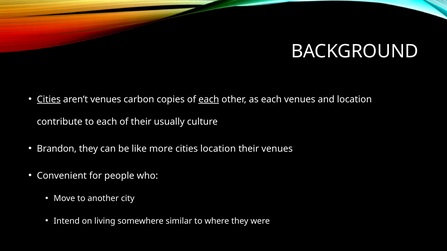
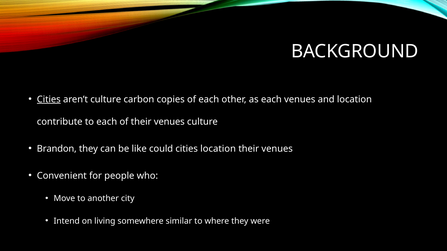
aren’t venues: venues -> culture
each at (209, 100) underline: present -> none
of their usually: usually -> venues
more: more -> could
